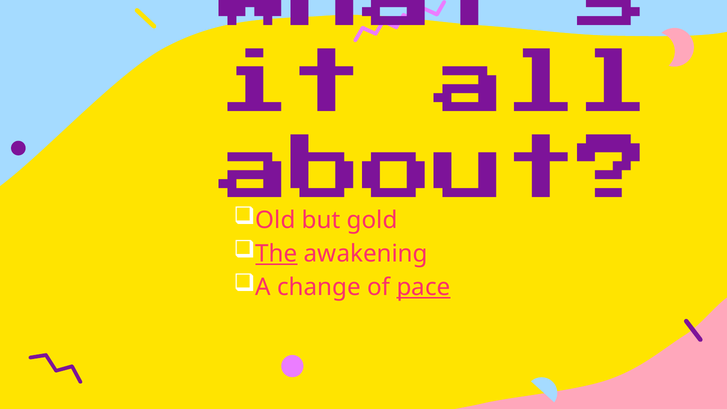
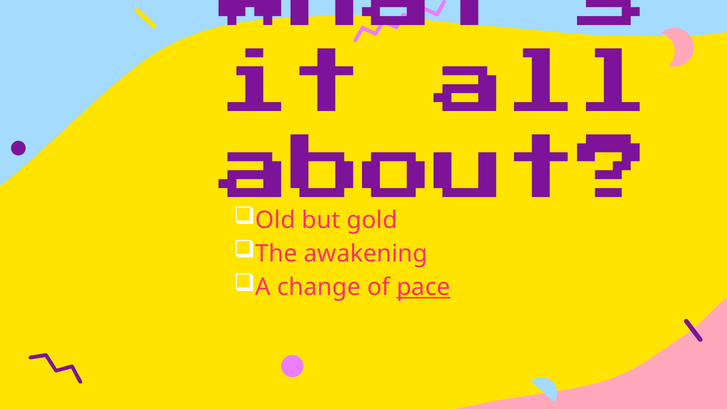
The underline: present -> none
